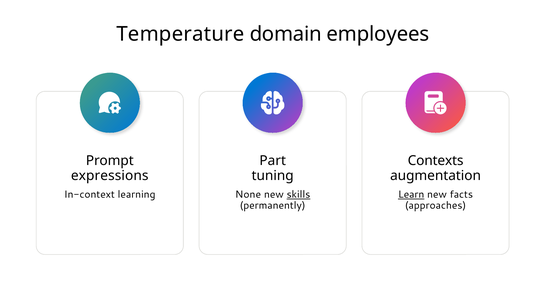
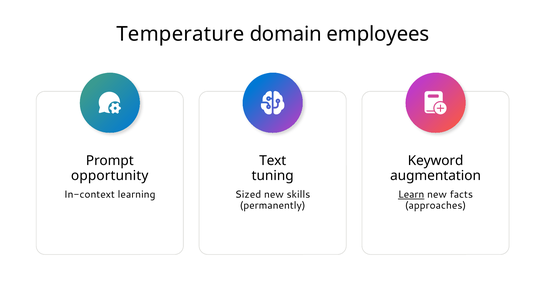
Part: Part -> Text
Contexts: Contexts -> Keyword
expressions: expressions -> opportunity
None: None -> Sized
skills underline: present -> none
